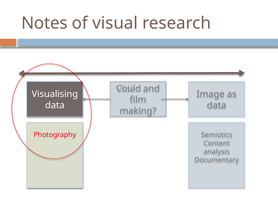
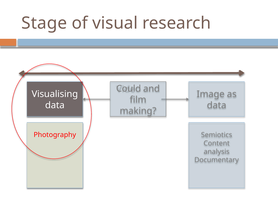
Notes: Notes -> Stage
